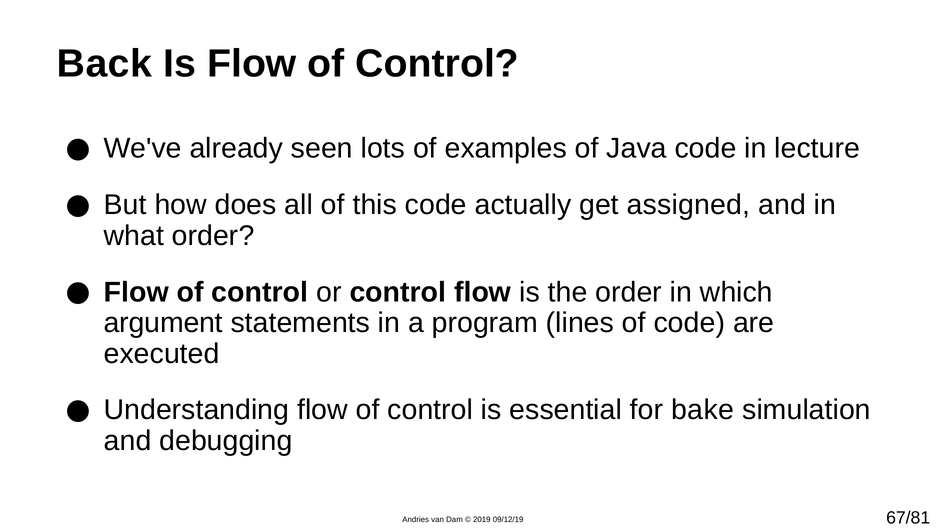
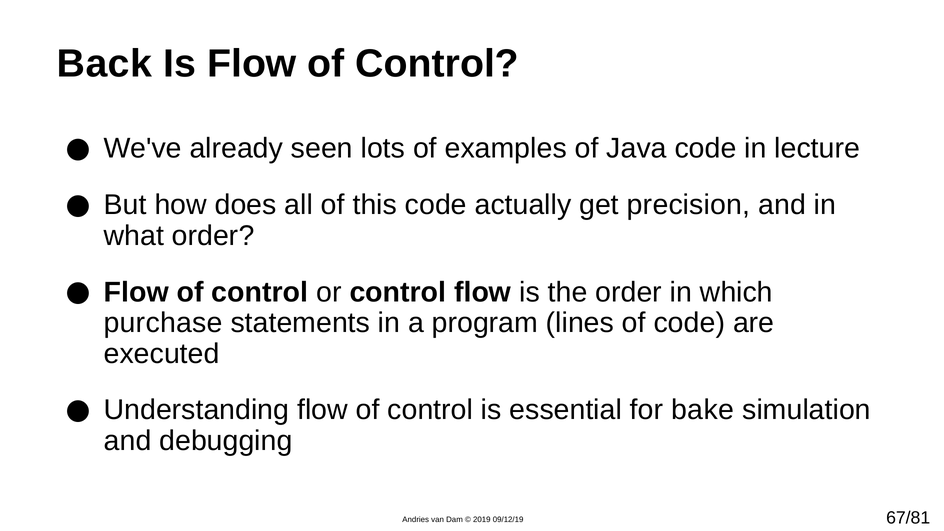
assigned: assigned -> precision
argument: argument -> purchase
